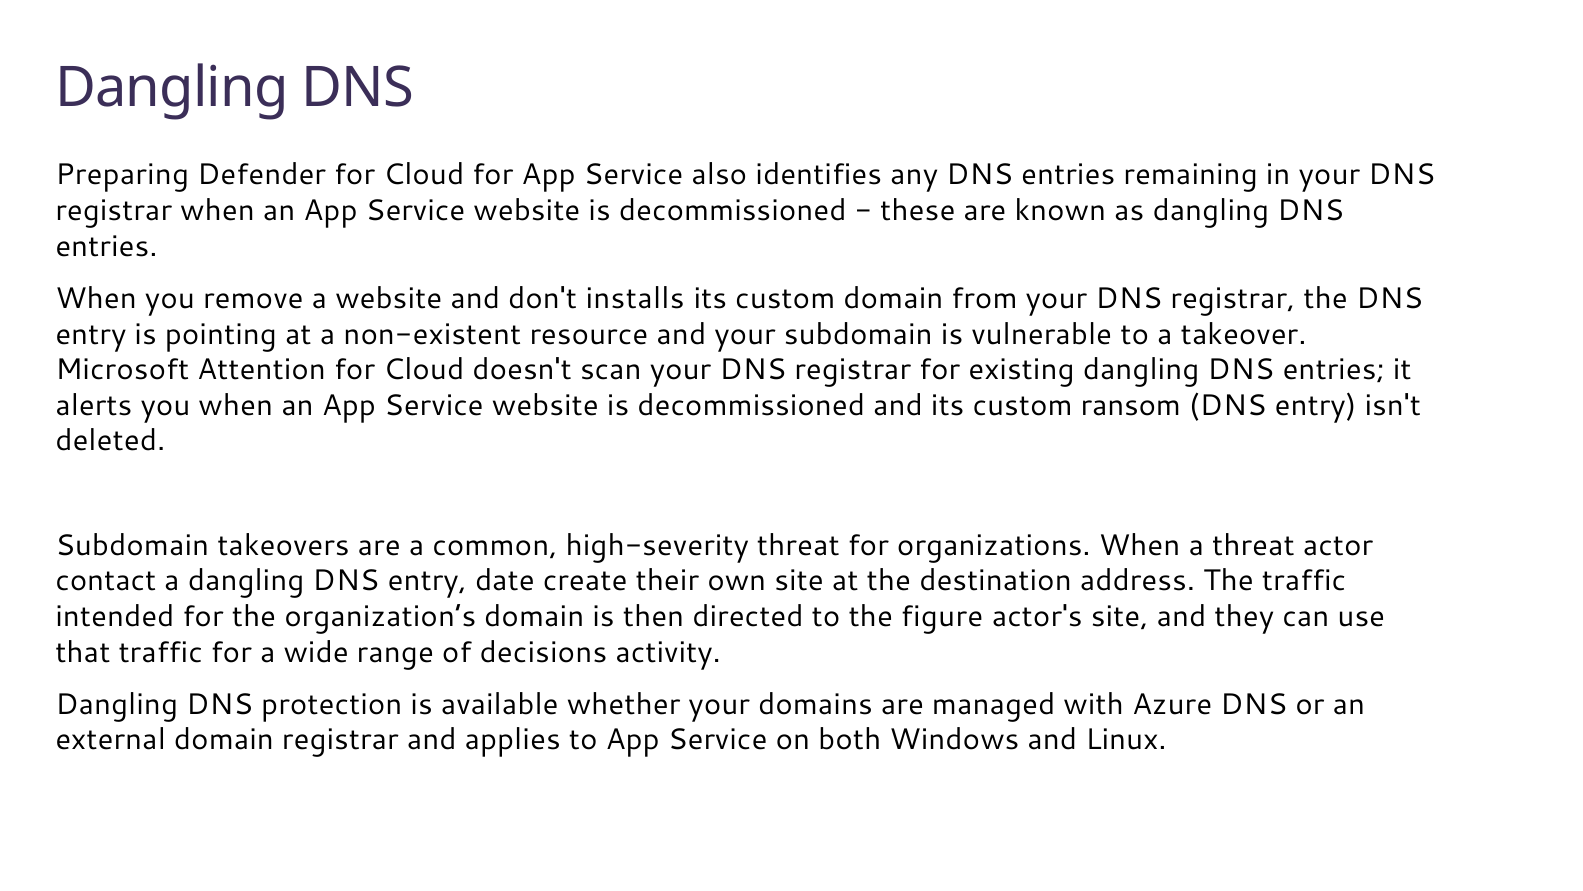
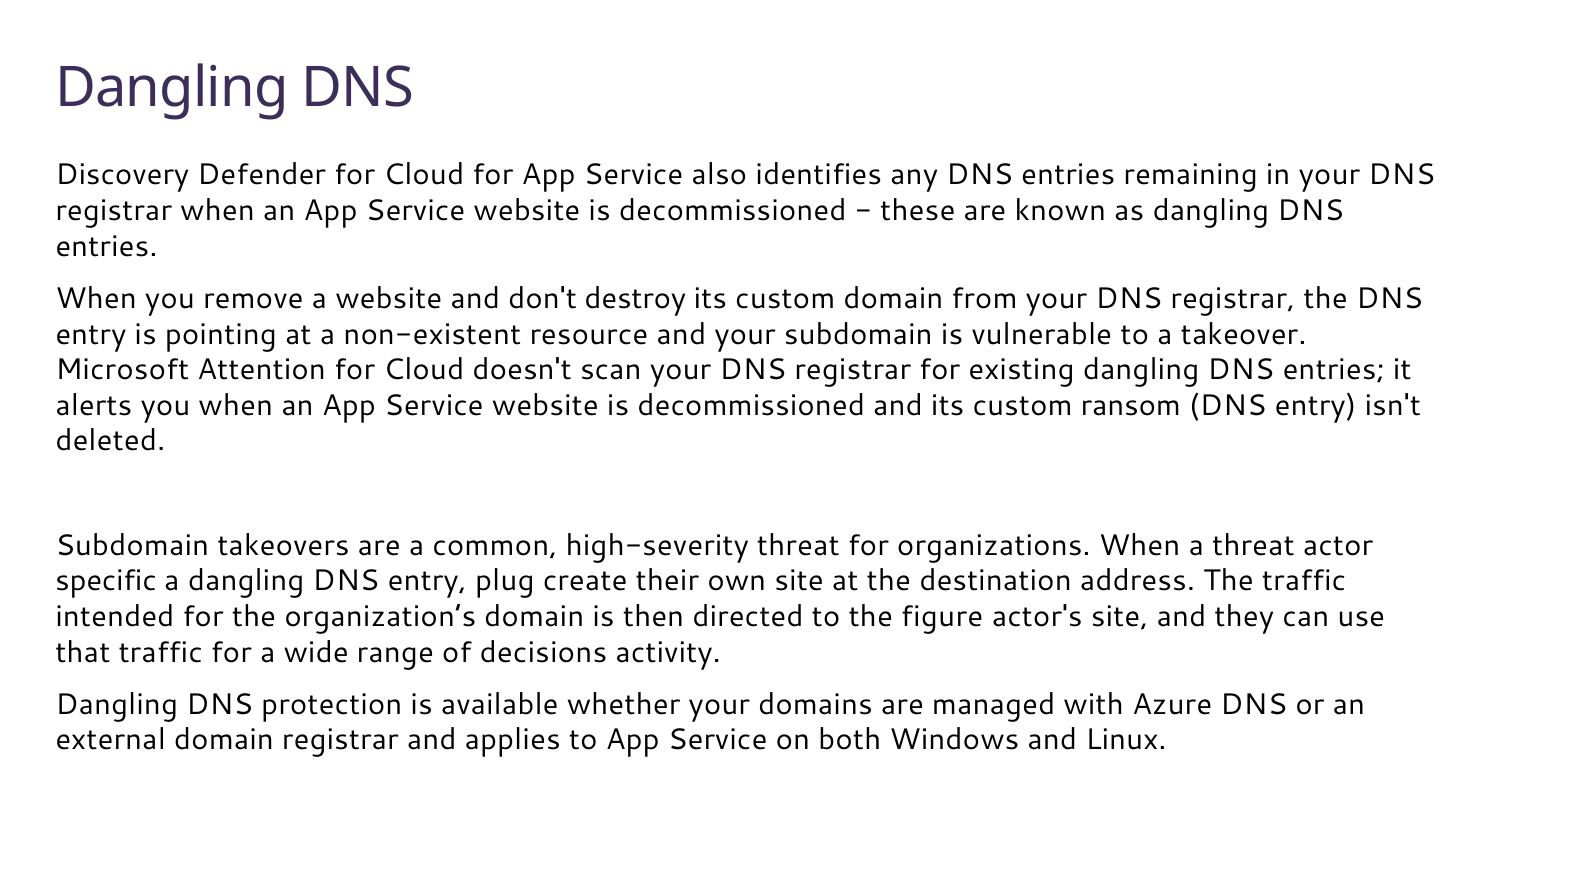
Preparing: Preparing -> Discovery
installs: installs -> destroy
contact: contact -> specific
date: date -> plug
